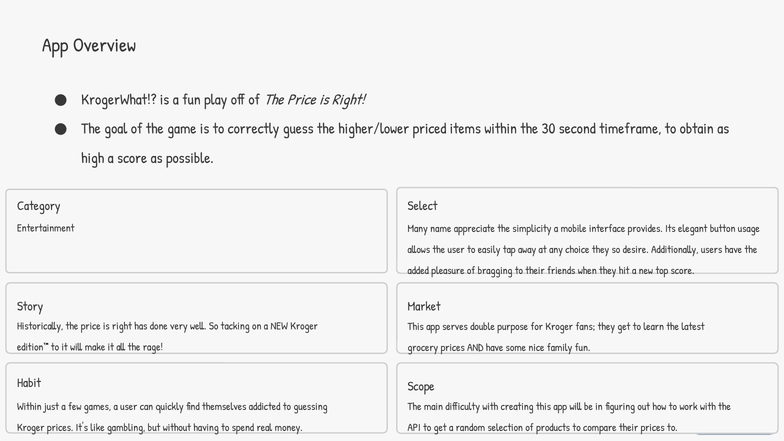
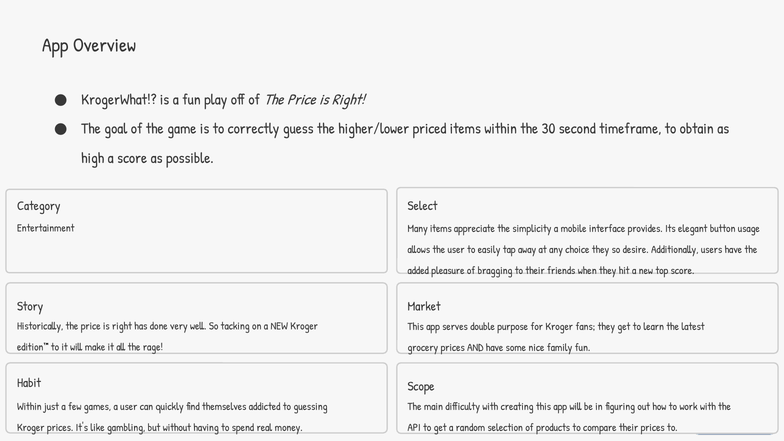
Many name: name -> items
